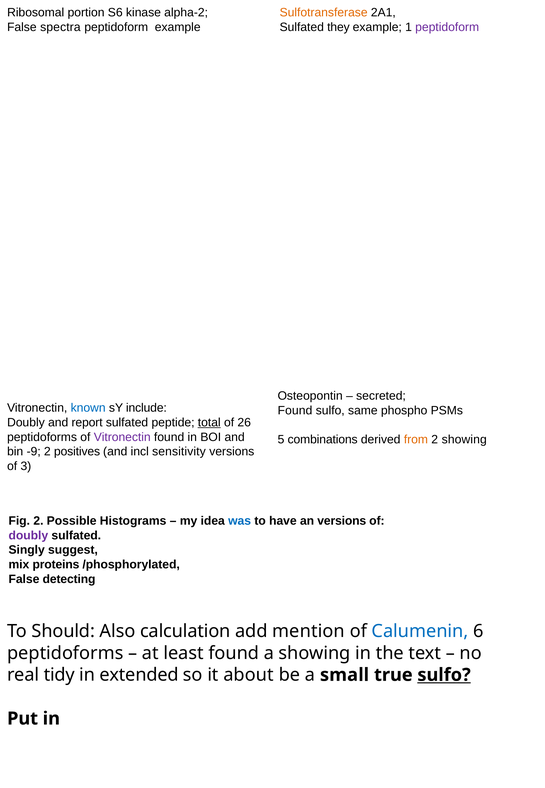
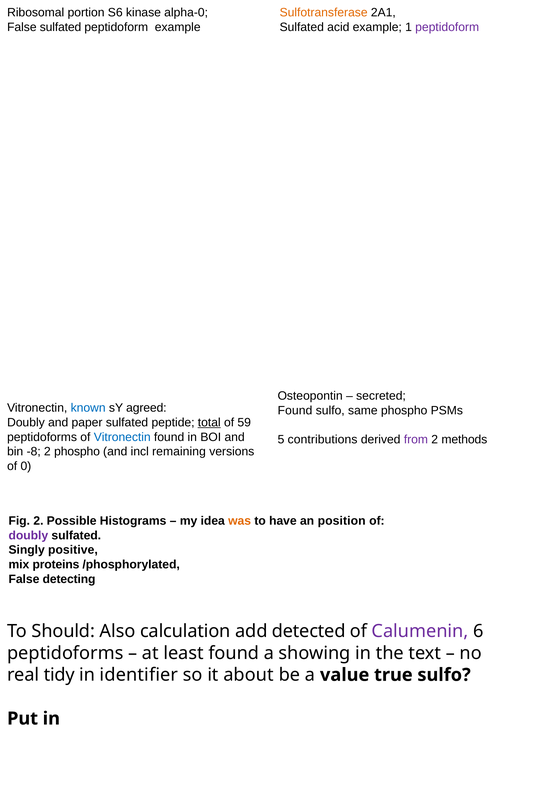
alpha-2: alpha-2 -> alpha-0
False spectra: spectra -> sulfated
they: they -> acid
include: include -> agreed
report: report -> paper
26: 26 -> 59
Vitronectin at (122, 437) colour: purple -> blue
combinations: combinations -> contributions
from colour: orange -> purple
2 showing: showing -> methods
-9: -9 -> -8
2 positives: positives -> phospho
sensitivity: sensitivity -> remaining
3: 3 -> 0
was colour: blue -> orange
an versions: versions -> position
suggest: suggest -> positive
mention: mention -> detected
Calumenin colour: blue -> purple
extended: extended -> identifier
small: small -> value
sulfo at (444, 674) underline: present -> none
